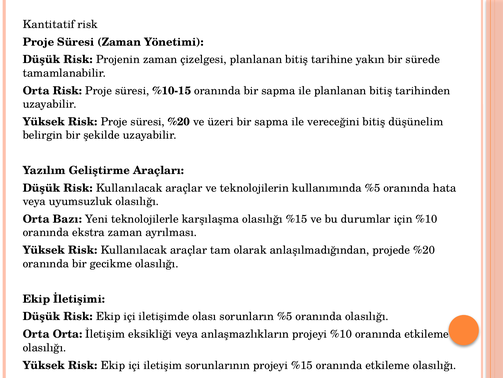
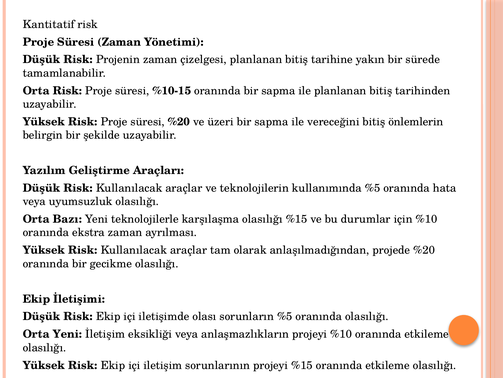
düşünelim: düşünelim -> önlemlerin
Orta Orta: Orta -> Yeni
